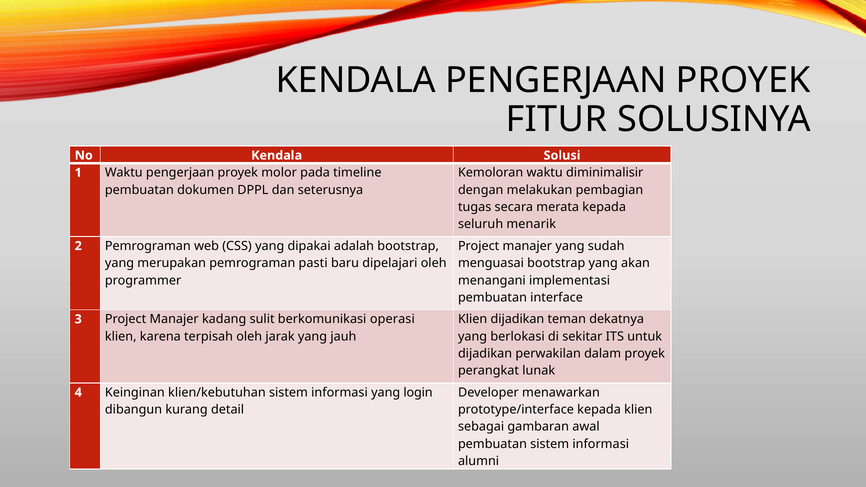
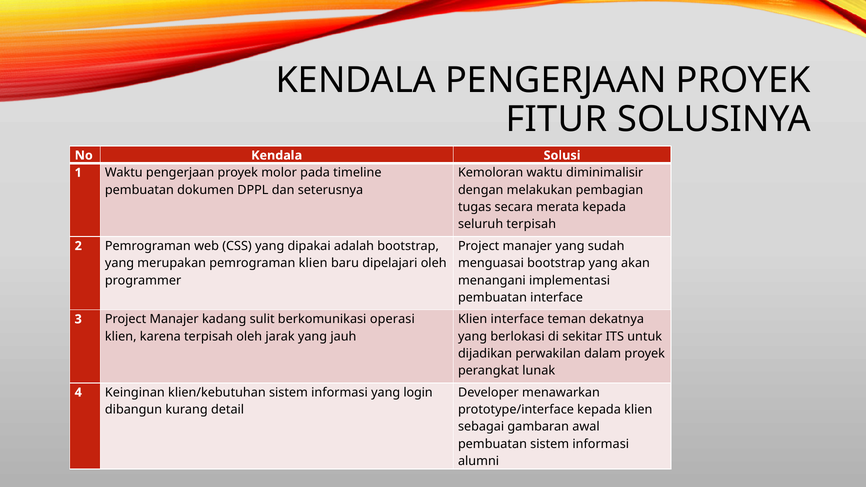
seluruh menarik: menarik -> terpisah
pemrograman pasti: pasti -> klien
Klien dijadikan: dijadikan -> interface
